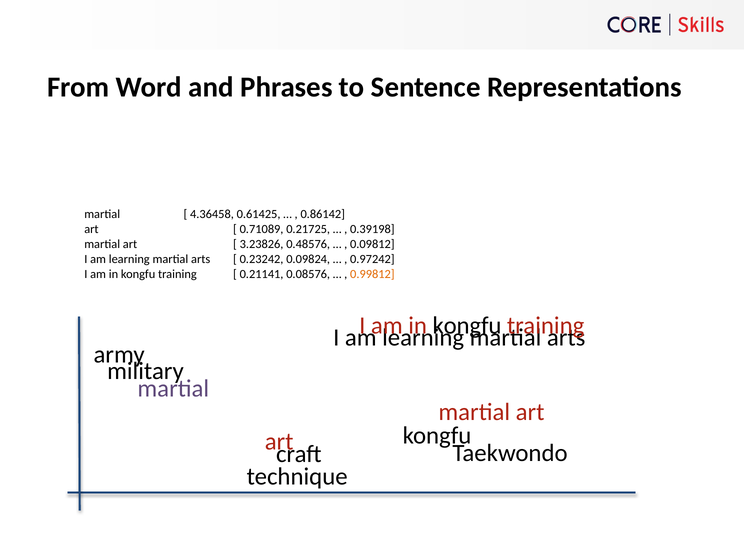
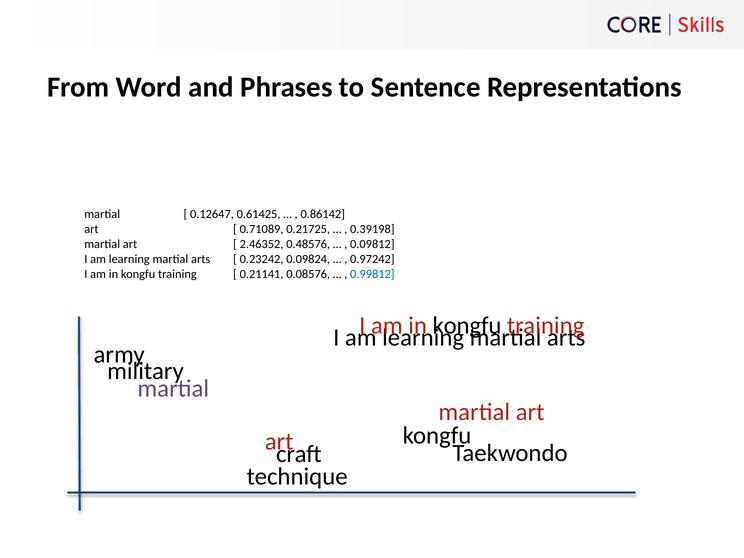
4.36458: 4.36458 -> 0.12647
3.23826: 3.23826 -> 2.46352
0.99812 colour: orange -> blue
